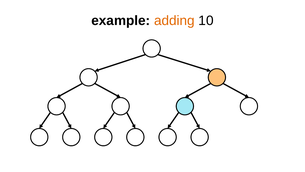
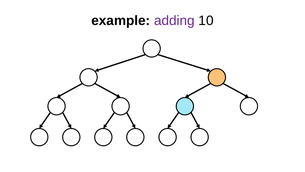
adding colour: orange -> purple
